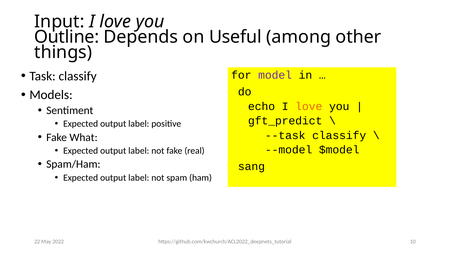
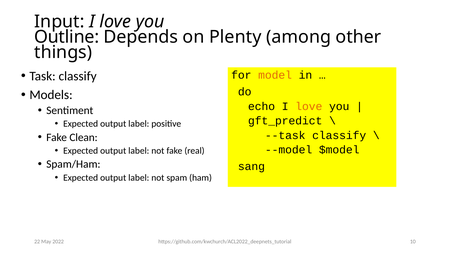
Useful: Useful -> Plenty
model colour: purple -> orange
What: What -> Clean
